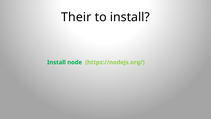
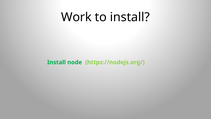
Their: Their -> Work
